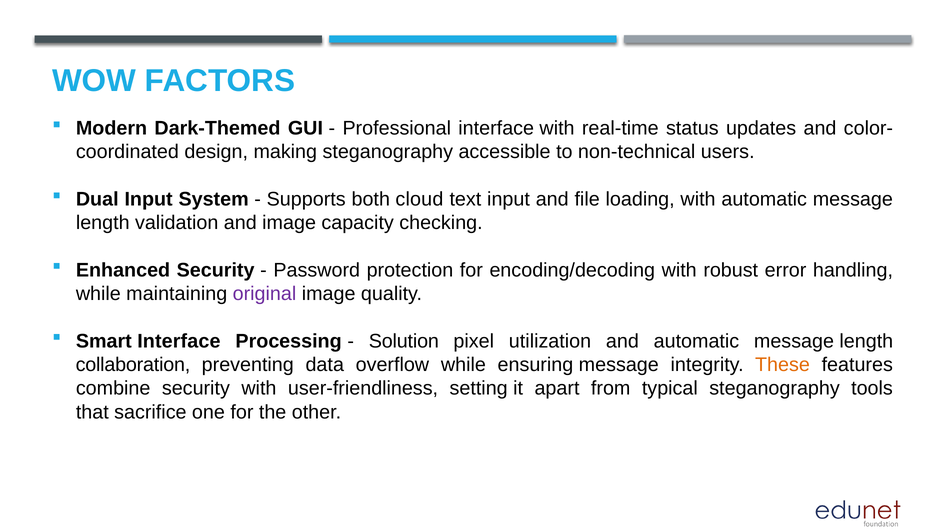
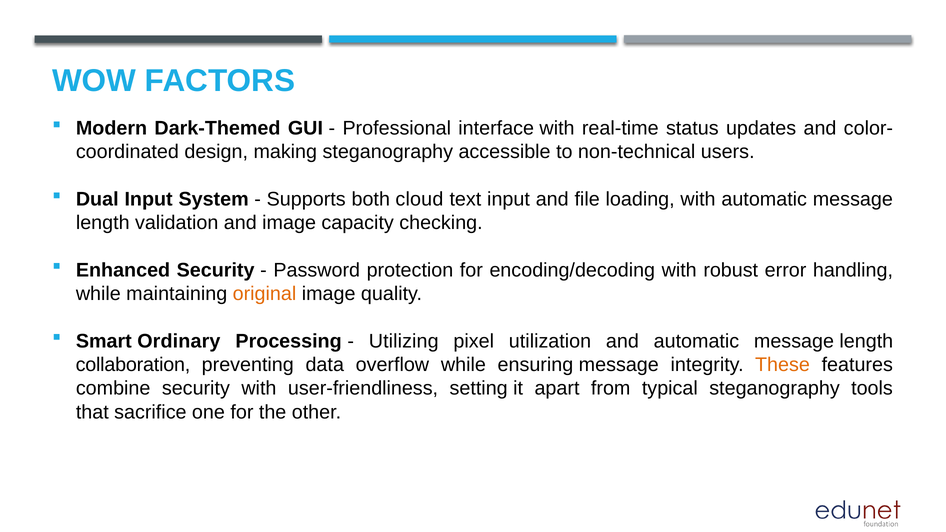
original colour: purple -> orange
Smart Interface: Interface -> Ordinary
Solution: Solution -> Utilizing
